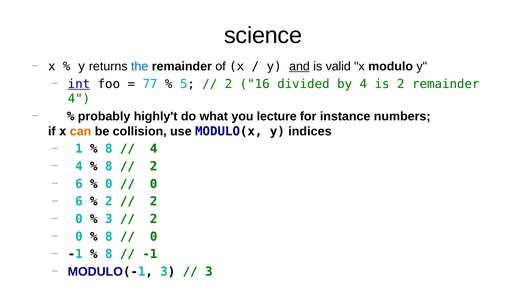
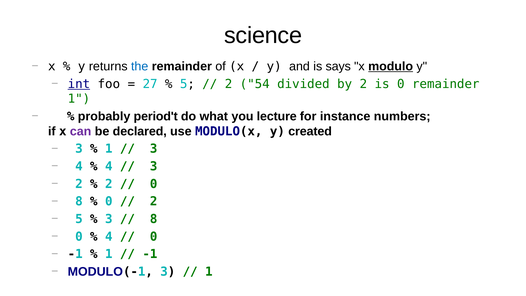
and underline: present -> none
valid: valid -> says
modulo underline: none -> present
77: 77 -> 27
16: 16 -> 54
by 4: 4 -> 2
is 2: 2 -> 0
4 at (79, 99): 4 -> 1
highly't: highly't -> period't
can colour: orange -> purple
collision: collision -> declared
indices: indices -> created
1 at (79, 149): 1 -> 3
8 at (109, 149): 8 -> 1
4 at (154, 149): 4 -> 3
8 at (109, 166): 8 -> 4
2 at (154, 166): 2 -> 3
6 at (79, 184): 6 -> 2
0 at (109, 184): 0 -> 2
6 at (79, 201): 6 -> 8
2 at (109, 201): 2 -> 0
0 at (79, 219): 0 -> 5
2 at (154, 219): 2 -> 8
8 at (109, 237): 8 -> 4
8 at (109, 254): 8 -> 1
3 at (209, 272): 3 -> 1
